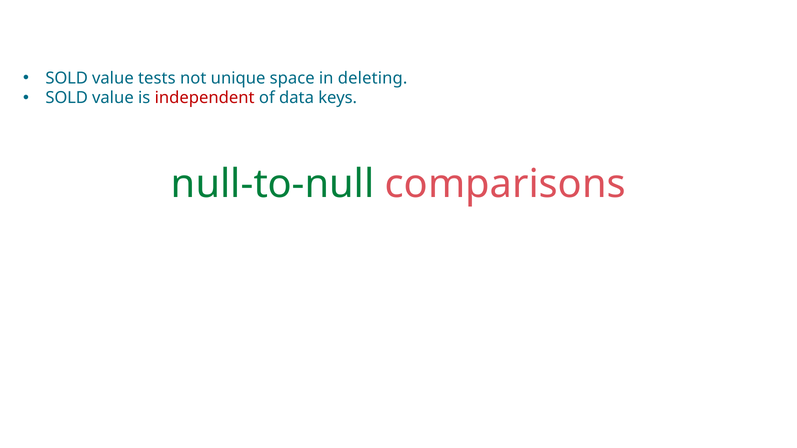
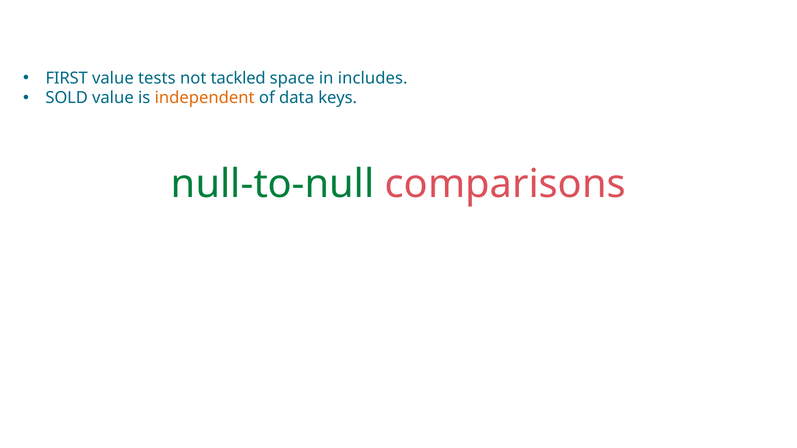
SOLD at (67, 78): SOLD -> FIRST
unique: unique -> tackled
deleting: deleting -> includes
independent colour: red -> orange
